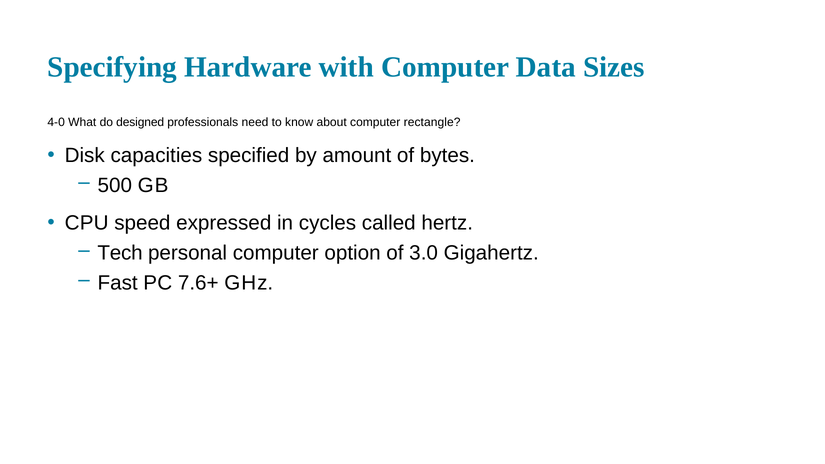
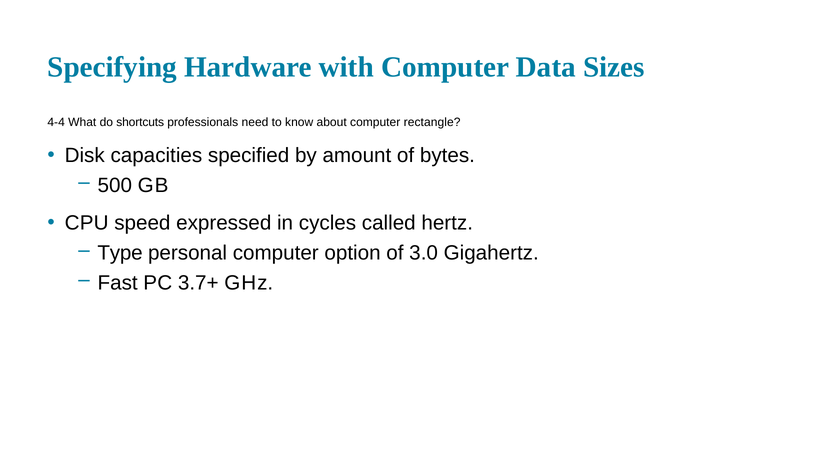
4-0: 4-0 -> 4-4
designed: designed -> shortcuts
Tech: Tech -> Type
7.6+: 7.6+ -> 3.7+
